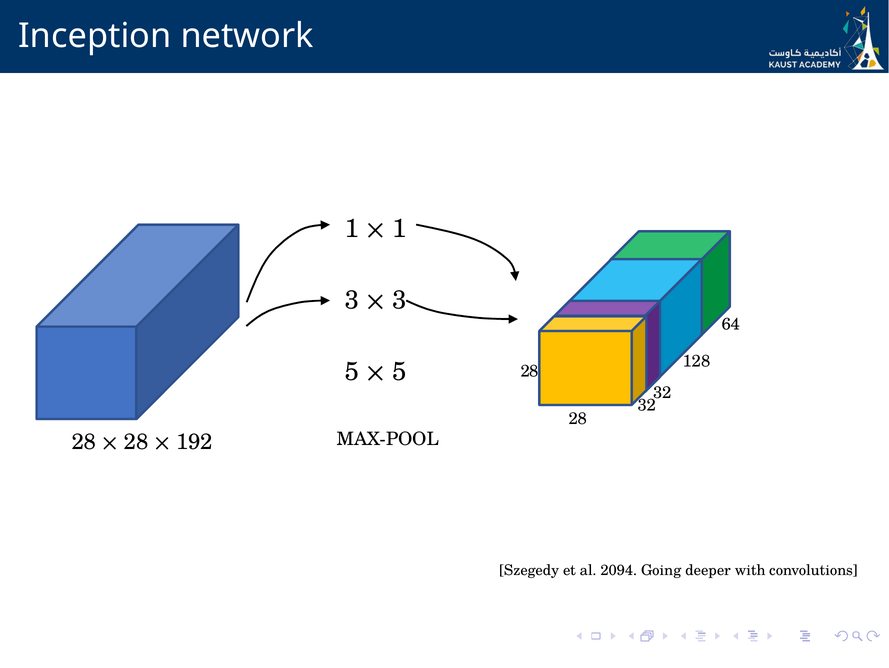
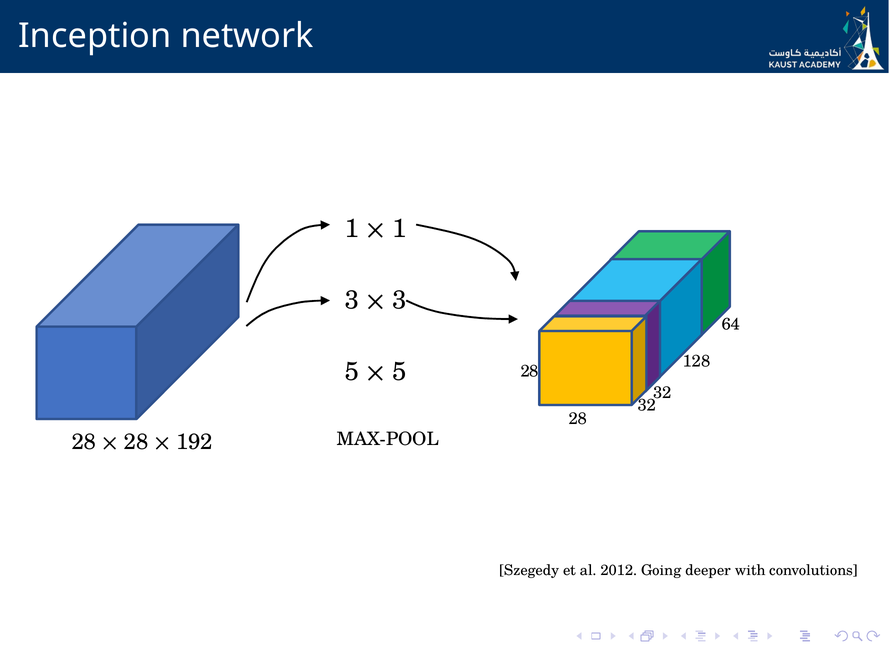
2094: 2094 -> 2012
